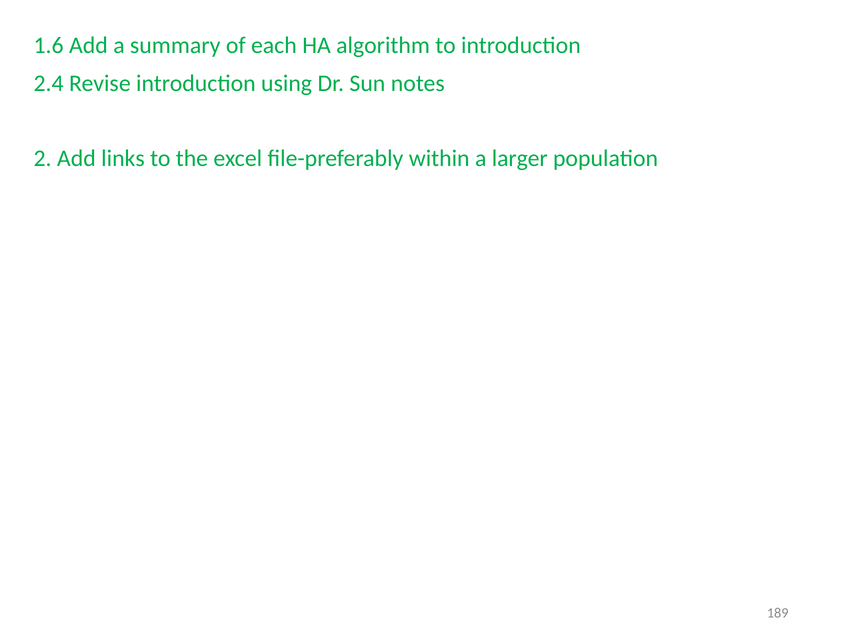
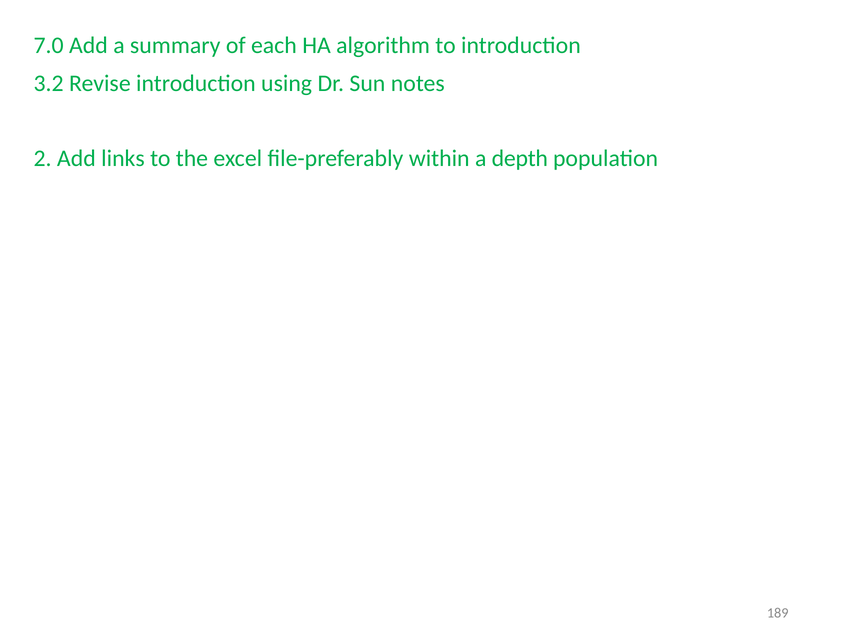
1.6: 1.6 -> 7.0
2.4: 2.4 -> 3.2
larger: larger -> depth
